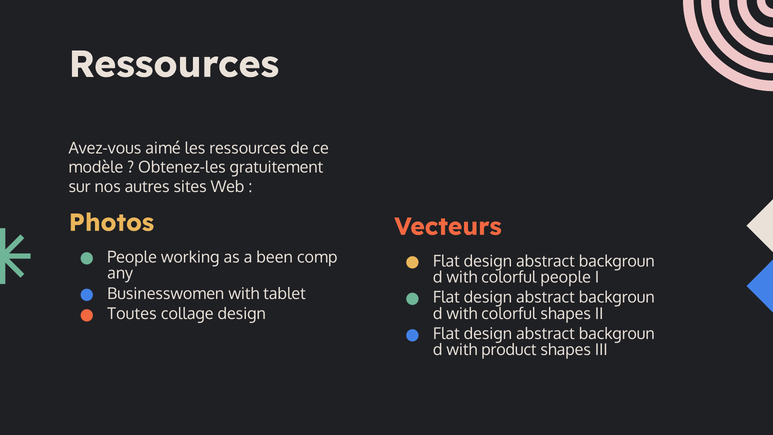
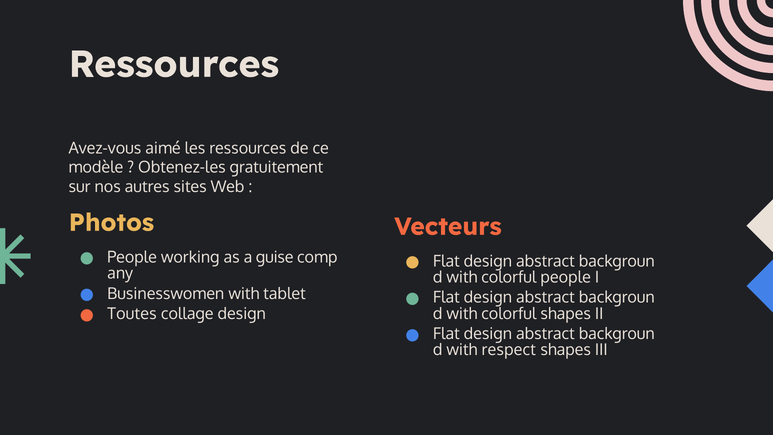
been: been -> guise
product: product -> respect
